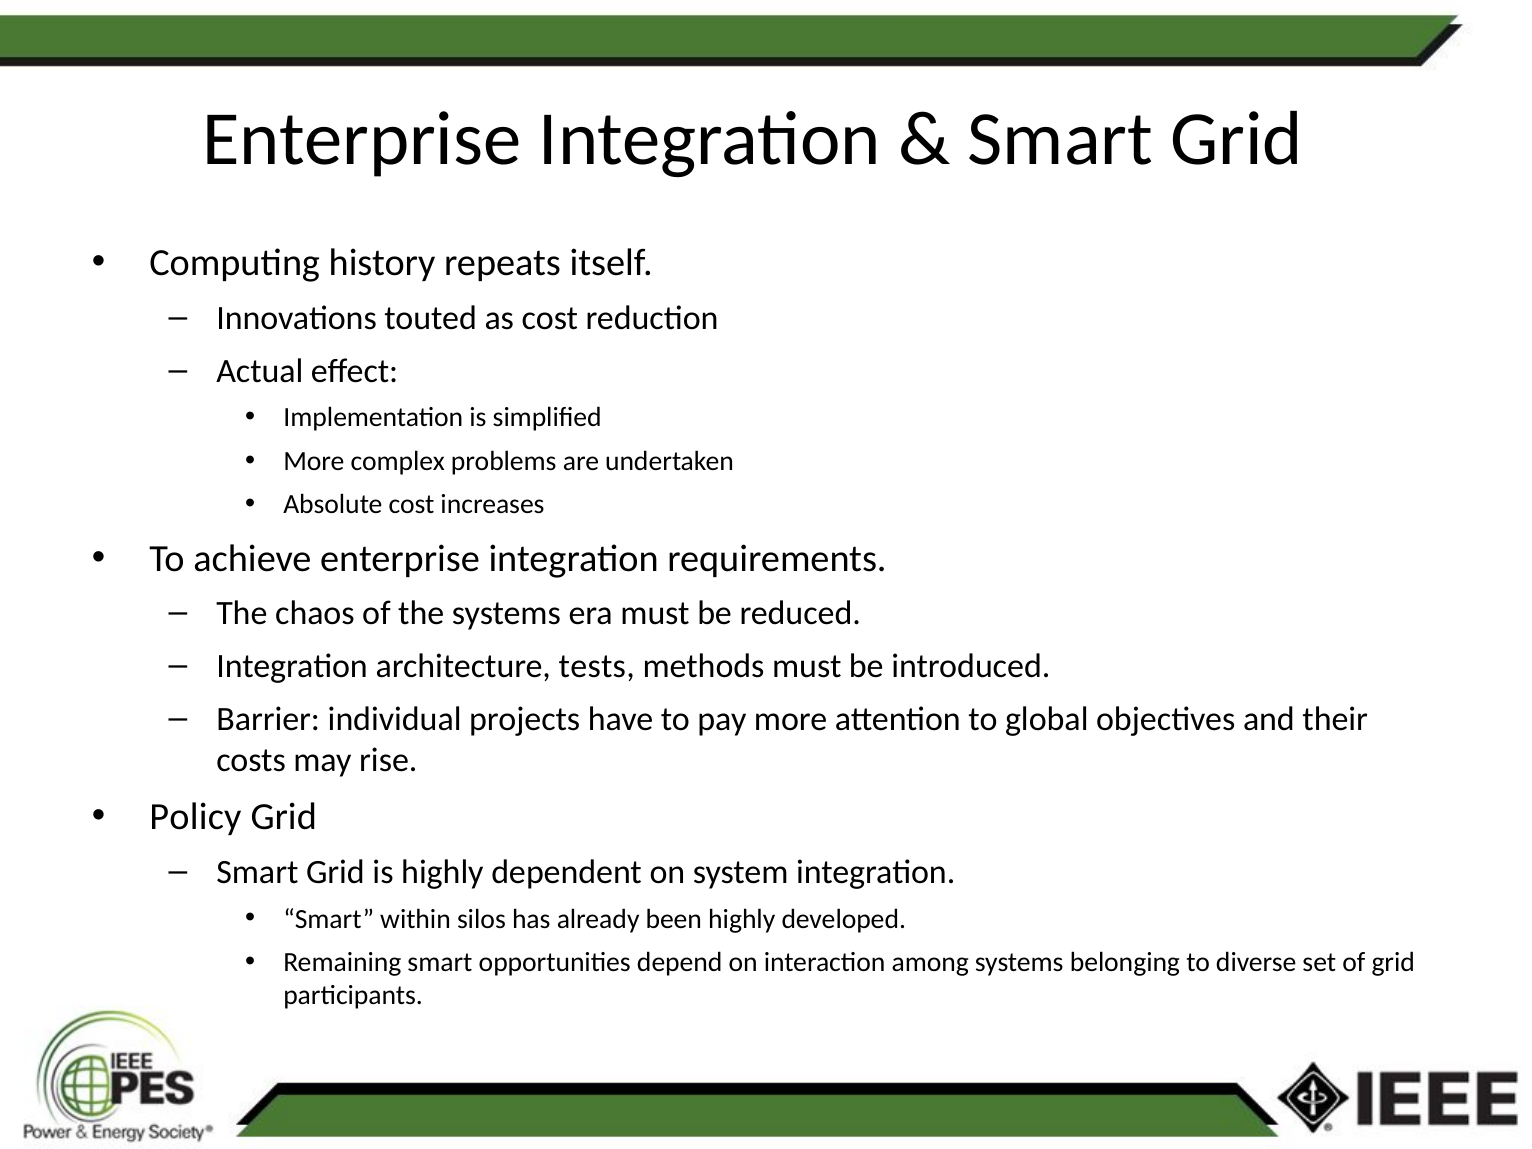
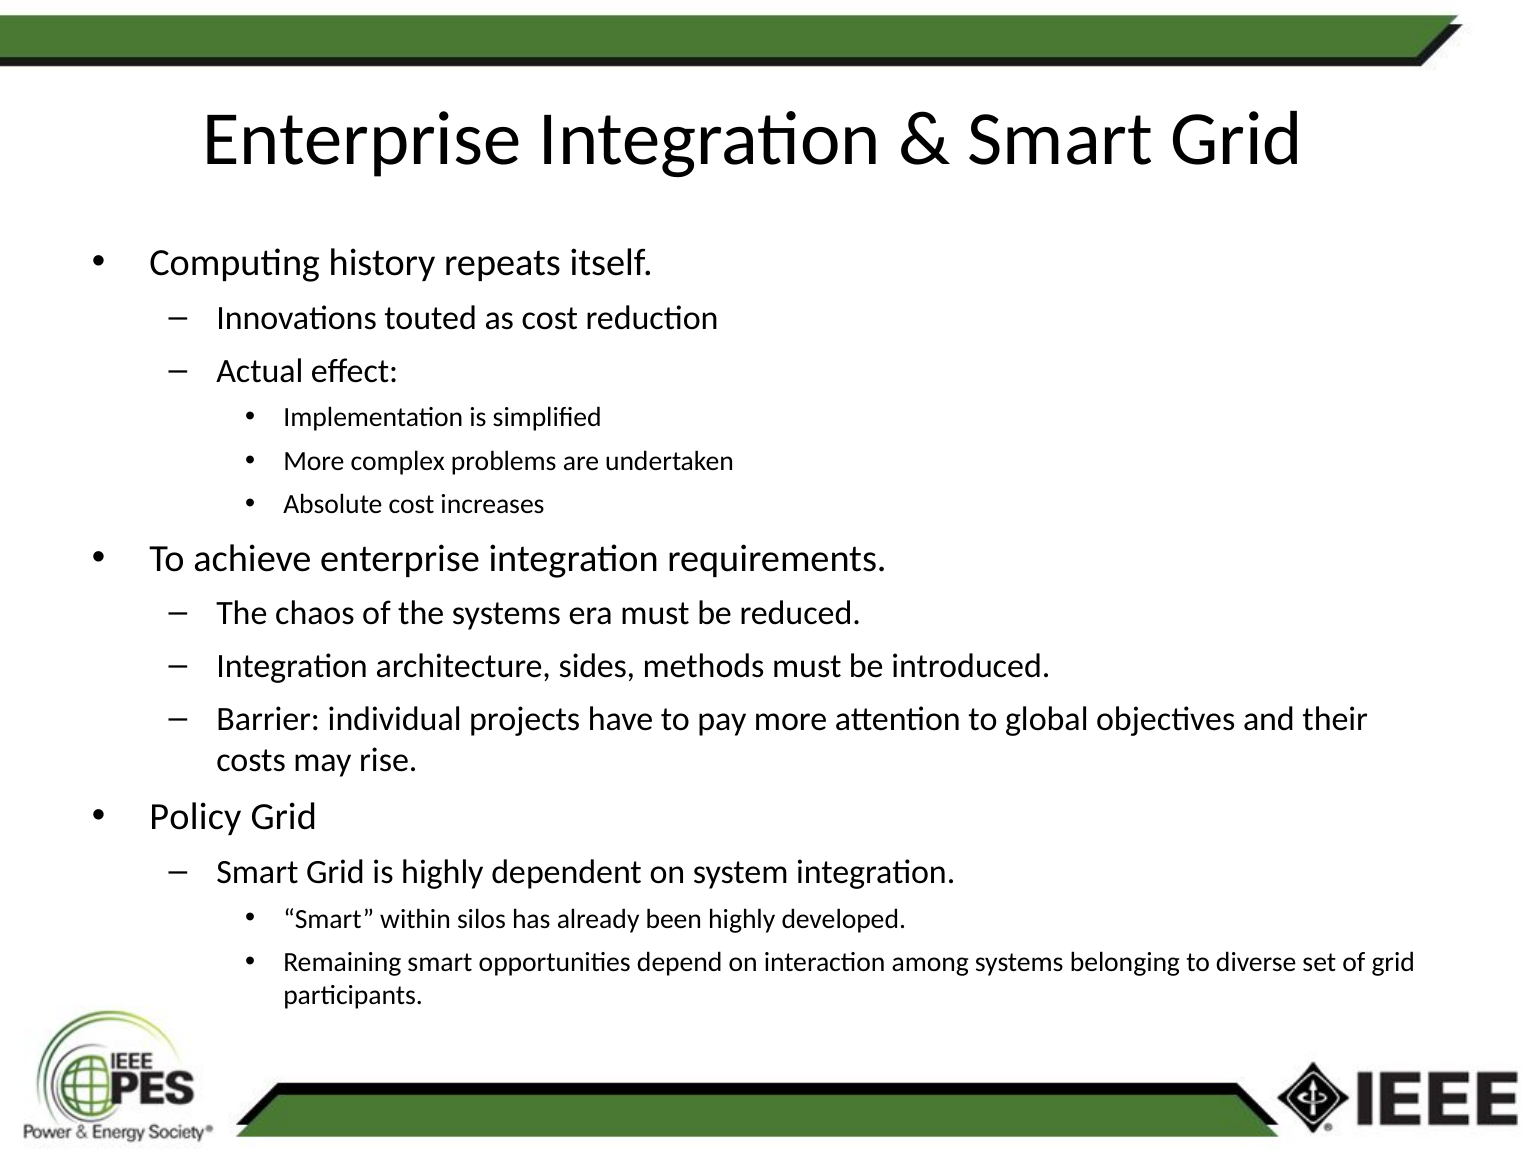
tests: tests -> sides
